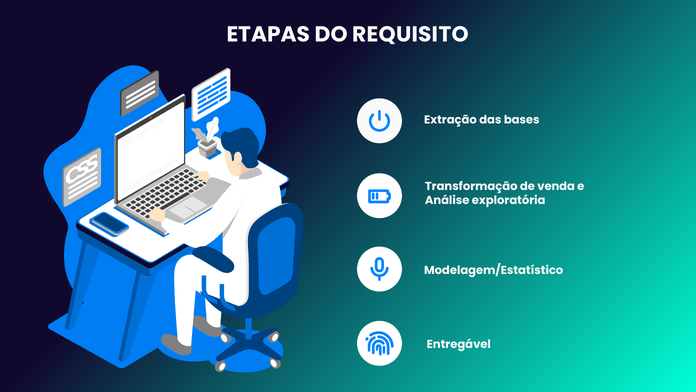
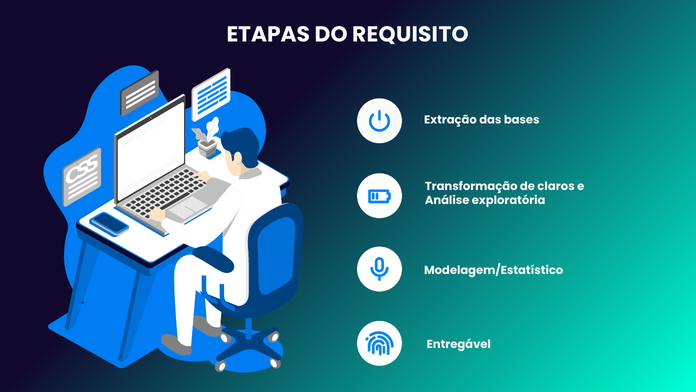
venda: venda -> claros
